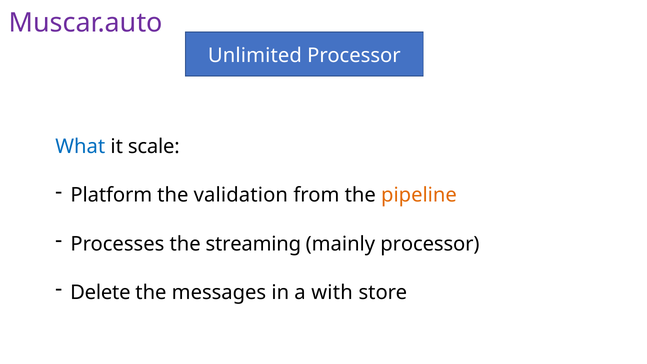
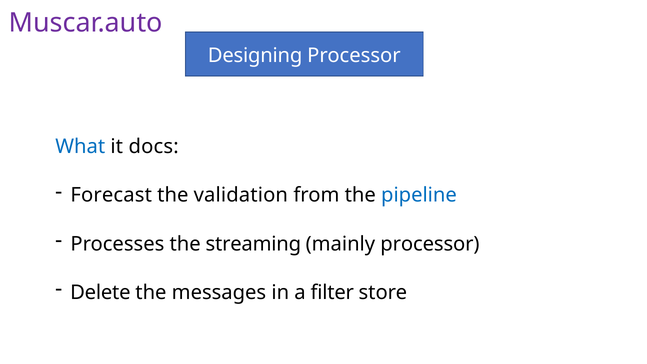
Unlimited: Unlimited -> Designing
scale: scale -> docs
Platform: Platform -> Forecast
pipeline colour: orange -> blue
with: with -> filter
